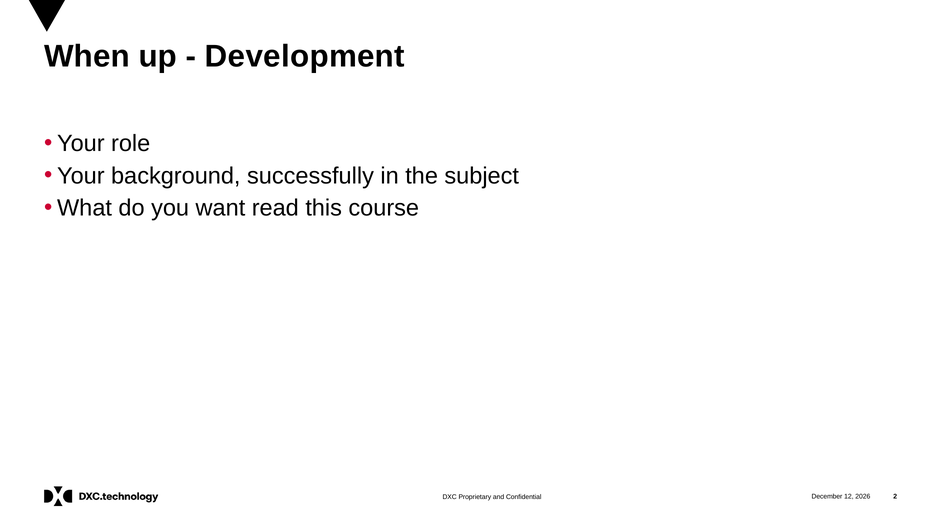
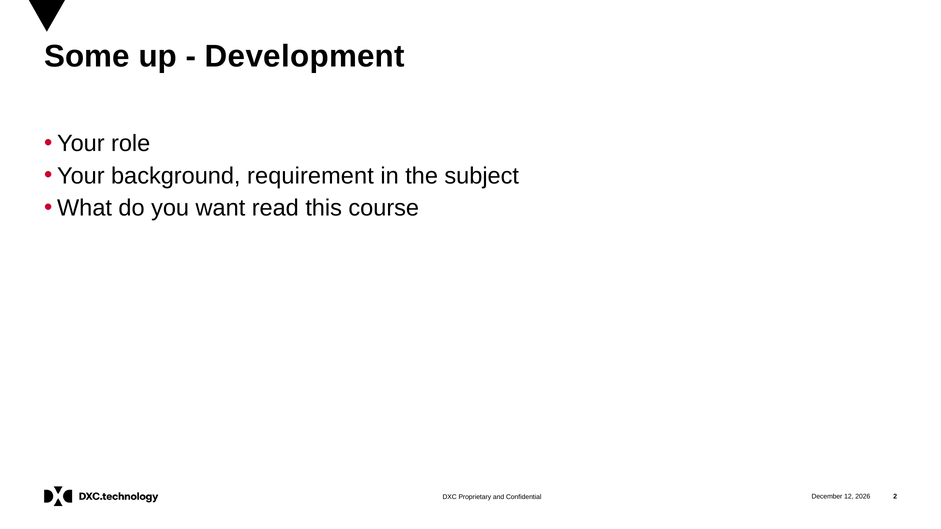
When: When -> Some
successfully: successfully -> requirement
